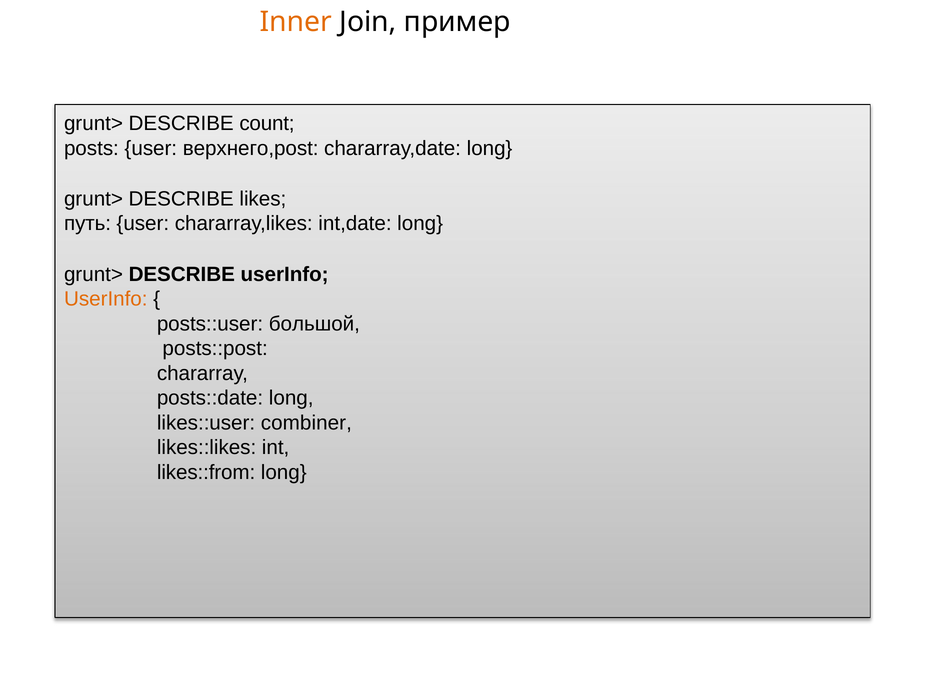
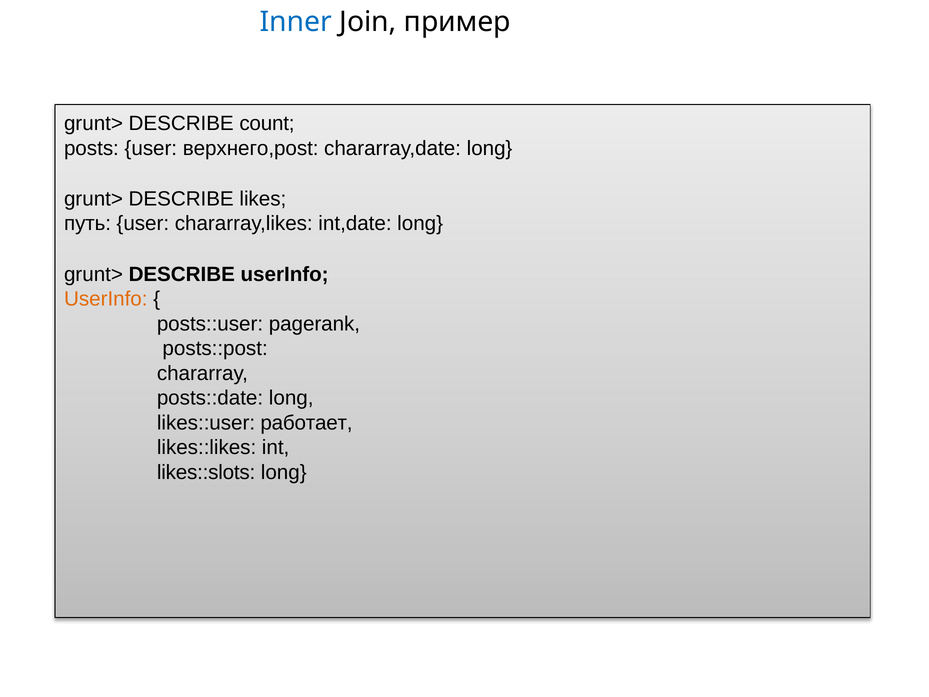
Inner colour: orange -> blue
большой: большой -> pagerank
combiner: combiner -> работает
likes::from: likes::from -> likes::slots
